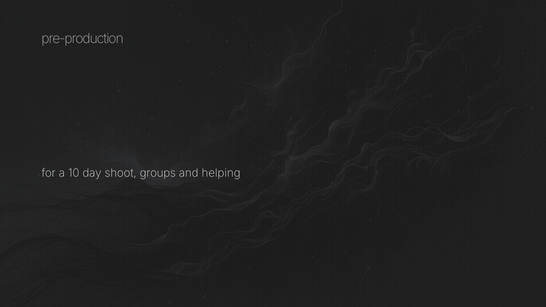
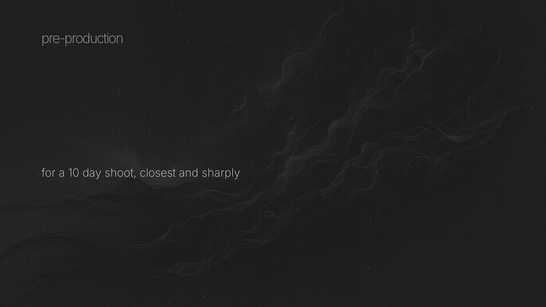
groups: groups -> closest
helping: helping -> sharply
